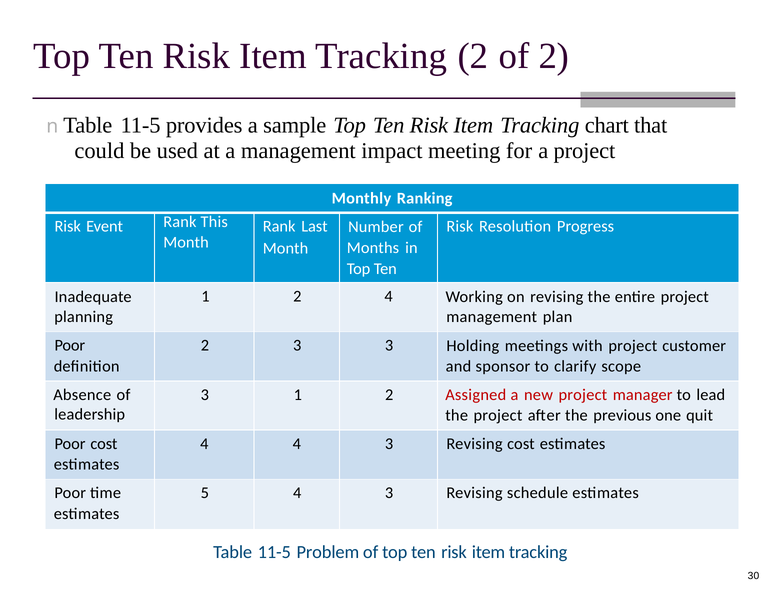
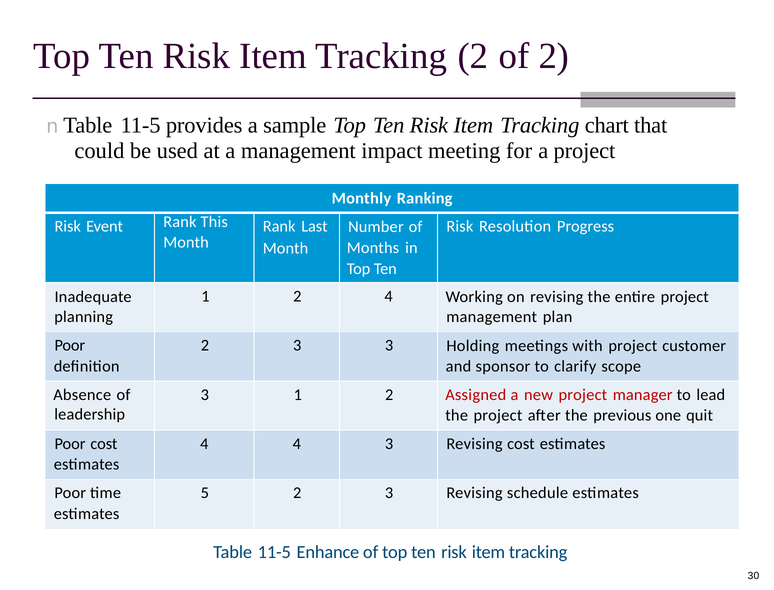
5 4: 4 -> 2
Problem: Problem -> Enhance
